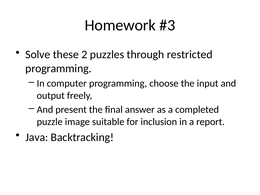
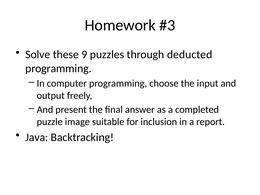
2: 2 -> 9
restricted: restricted -> deducted
